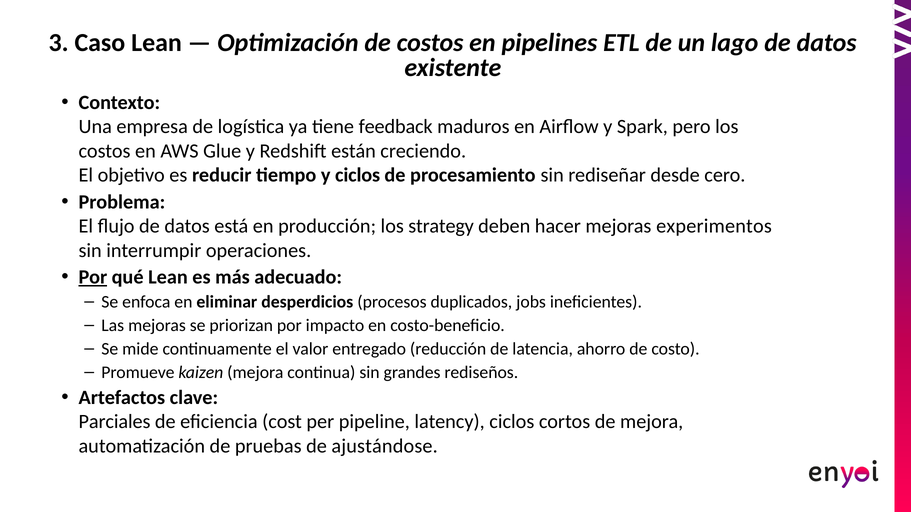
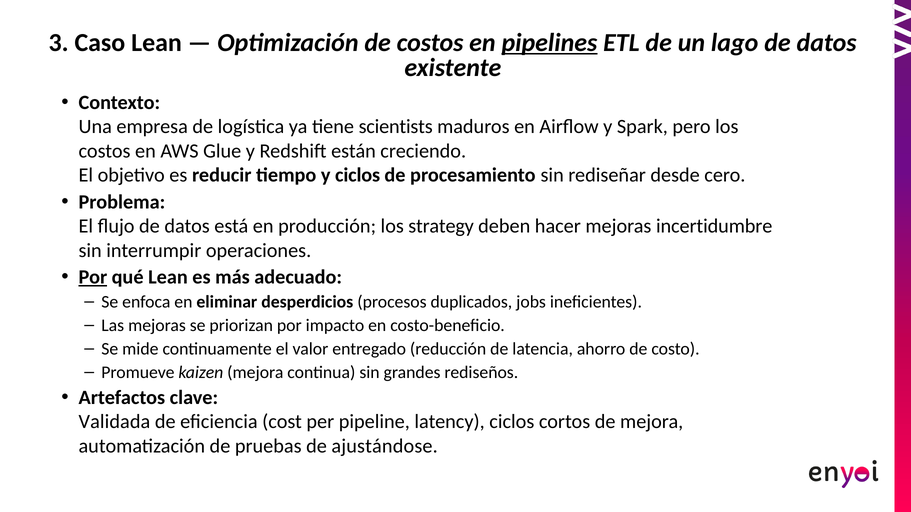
pipelines underline: none -> present
feedback: feedback -> scientists
experimentos: experimentos -> incertidumbre
Parciales: Parciales -> Validada
